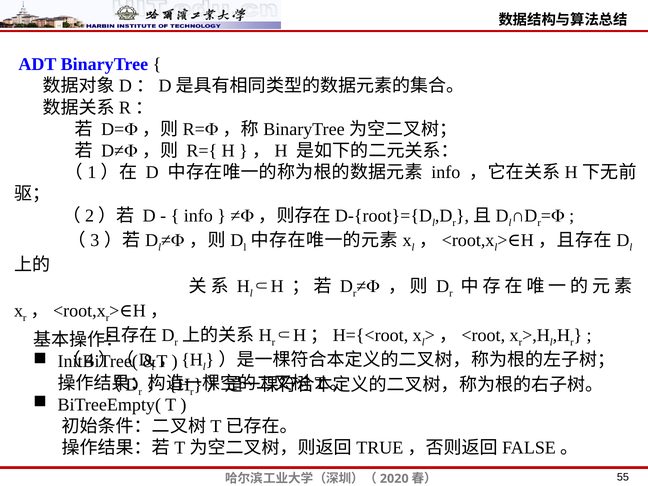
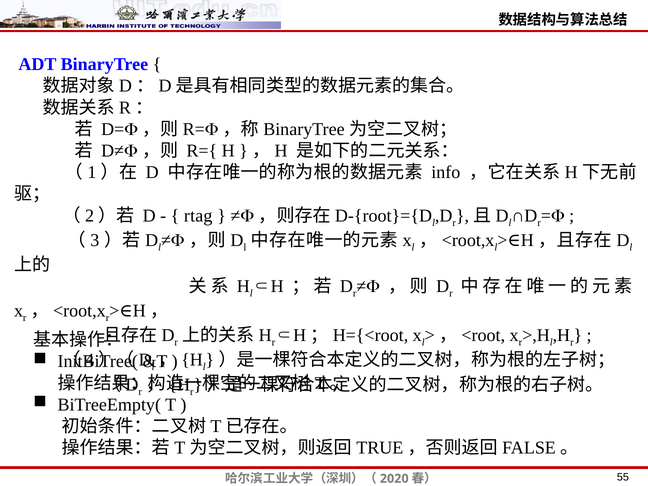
info at (198, 216): info -> rtag
